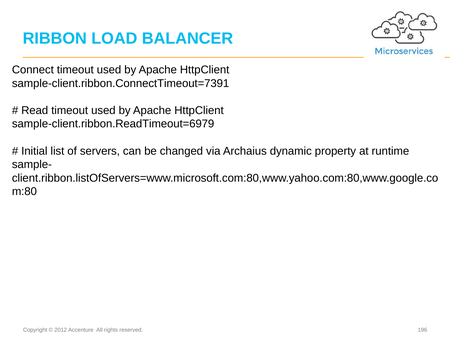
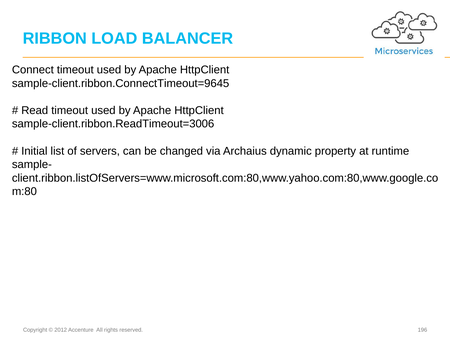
sample-client.ribbon.ConnectTimeout=7391: sample-client.ribbon.ConnectTimeout=7391 -> sample-client.ribbon.ConnectTimeout=9645
sample-client.ribbon.ReadTimeout=6979: sample-client.ribbon.ReadTimeout=6979 -> sample-client.ribbon.ReadTimeout=3006
